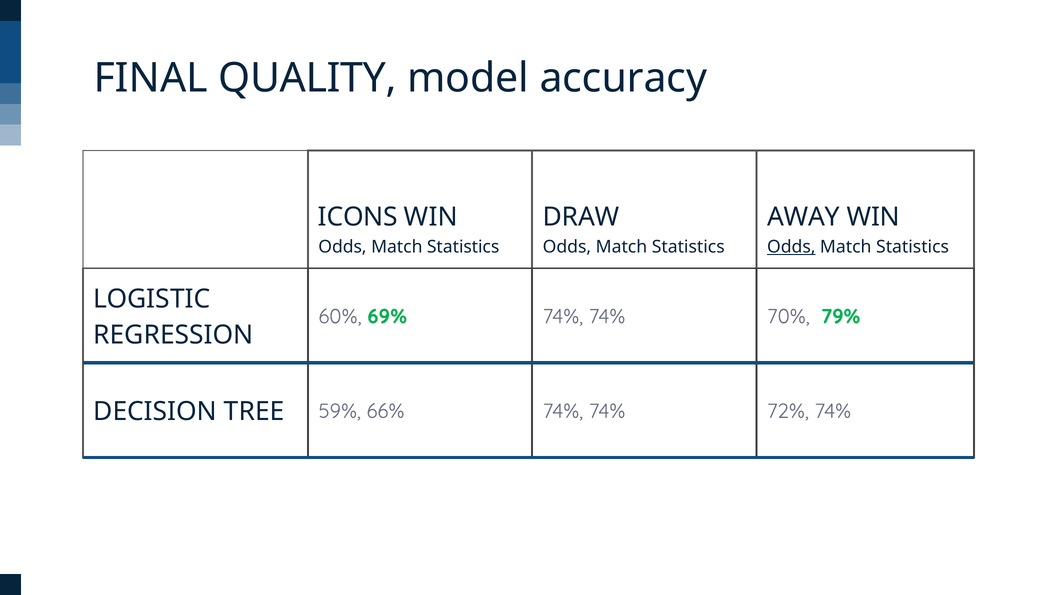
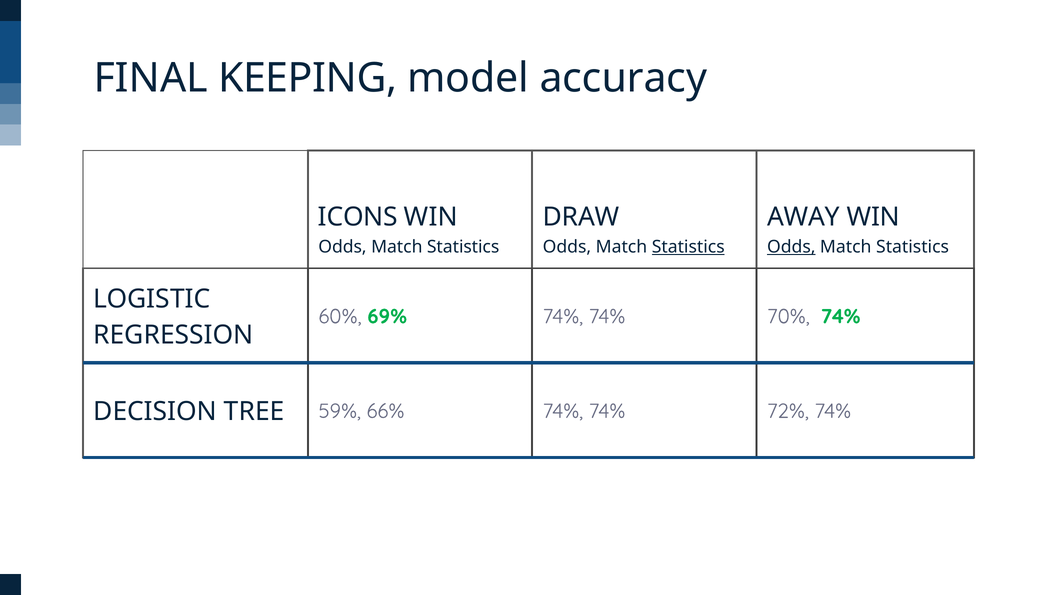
QUALITY: QUALITY -> KEEPING
Statistics at (688, 247) underline: none -> present
70% 79%: 79% -> 74%
